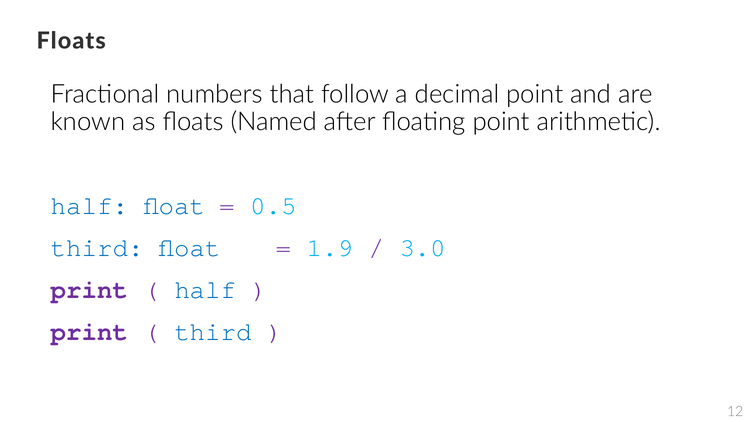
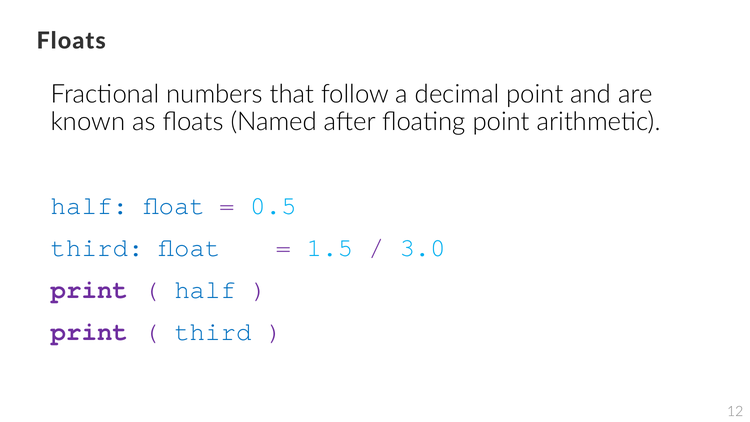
1.9: 1.9 -> 1.5
